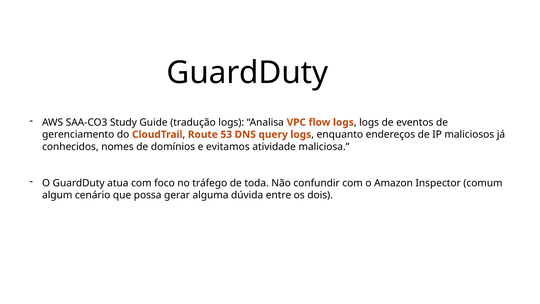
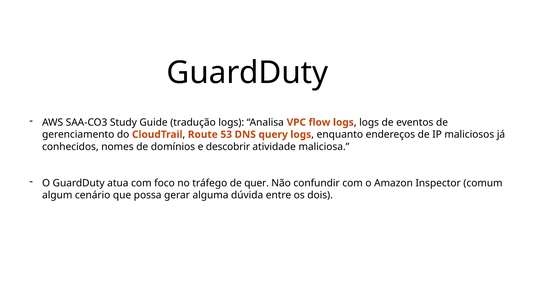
evitamos: evitamos -> descobrir
toda: toda -> quer
